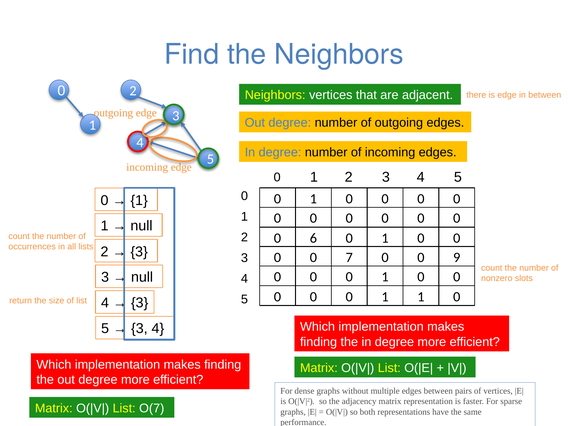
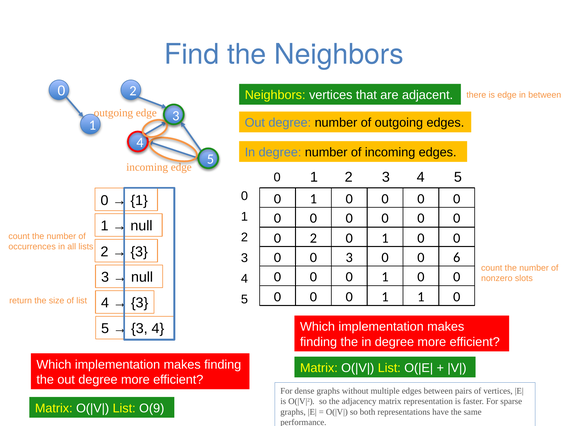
0 6: 6 -> 2
0 7: 7 -> 3
9: 9 -> 6
O(7: O(7 -> O(9
